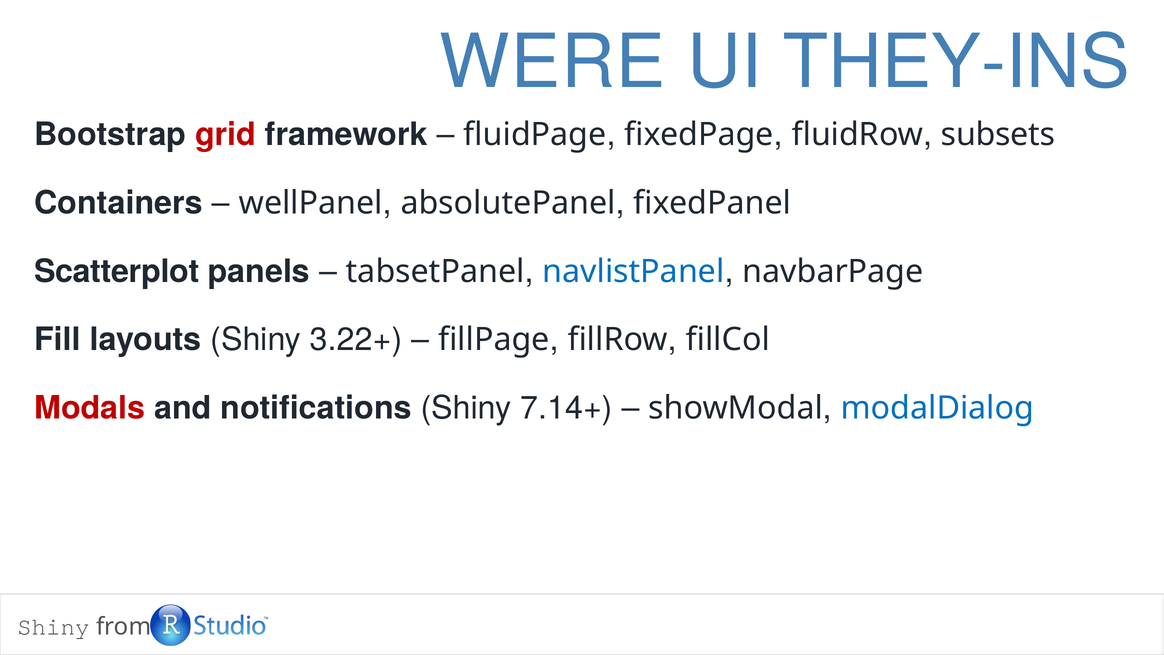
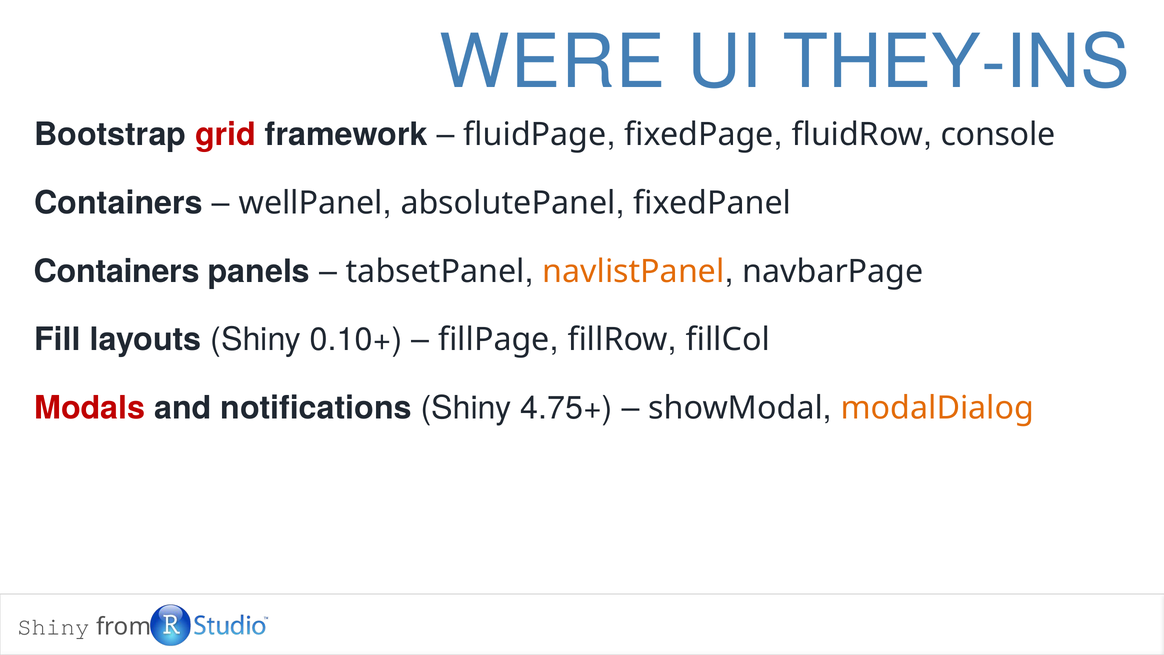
subsets: subsets -> console
Scatterplot at (117, 271): Scatterplot -> Containers
navlistPanel colour: blue -> orange
3.22+: 3.22+ -> 0.10+
7.14+: 7.14+ -> 4.75+
modalDialog colour: blue -> orange
